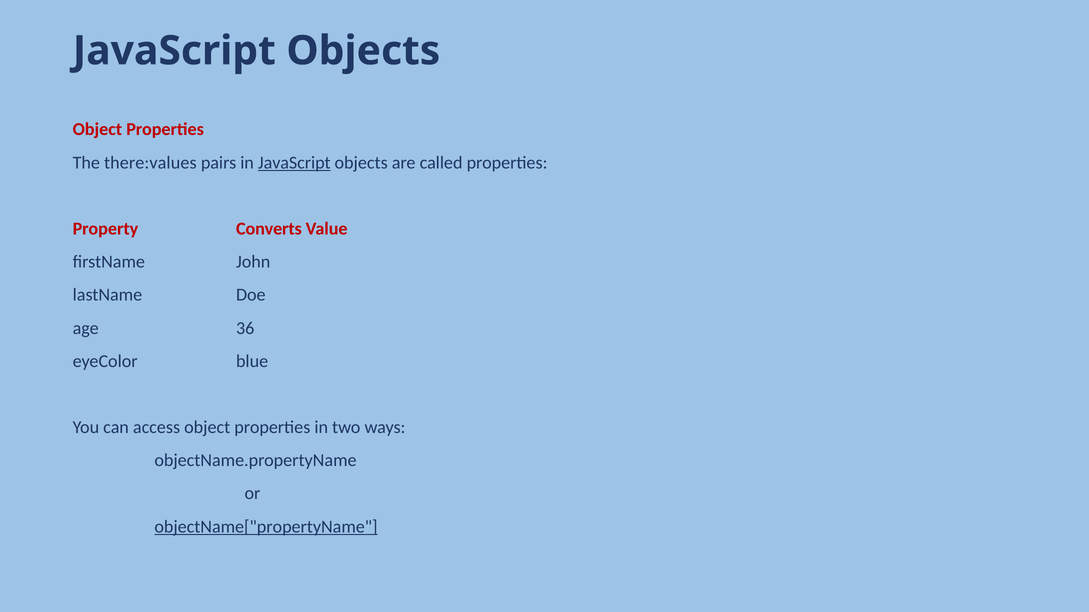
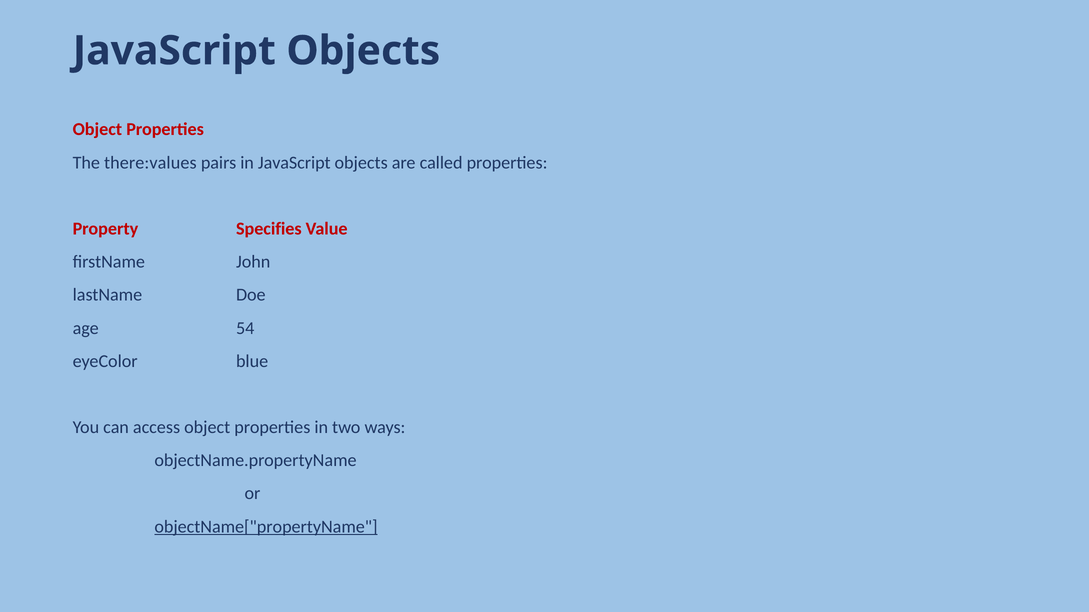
JavaScript at (294, 163) underline: present -> none
Converts: Converts -> Specifies
36: 36 -> 54
